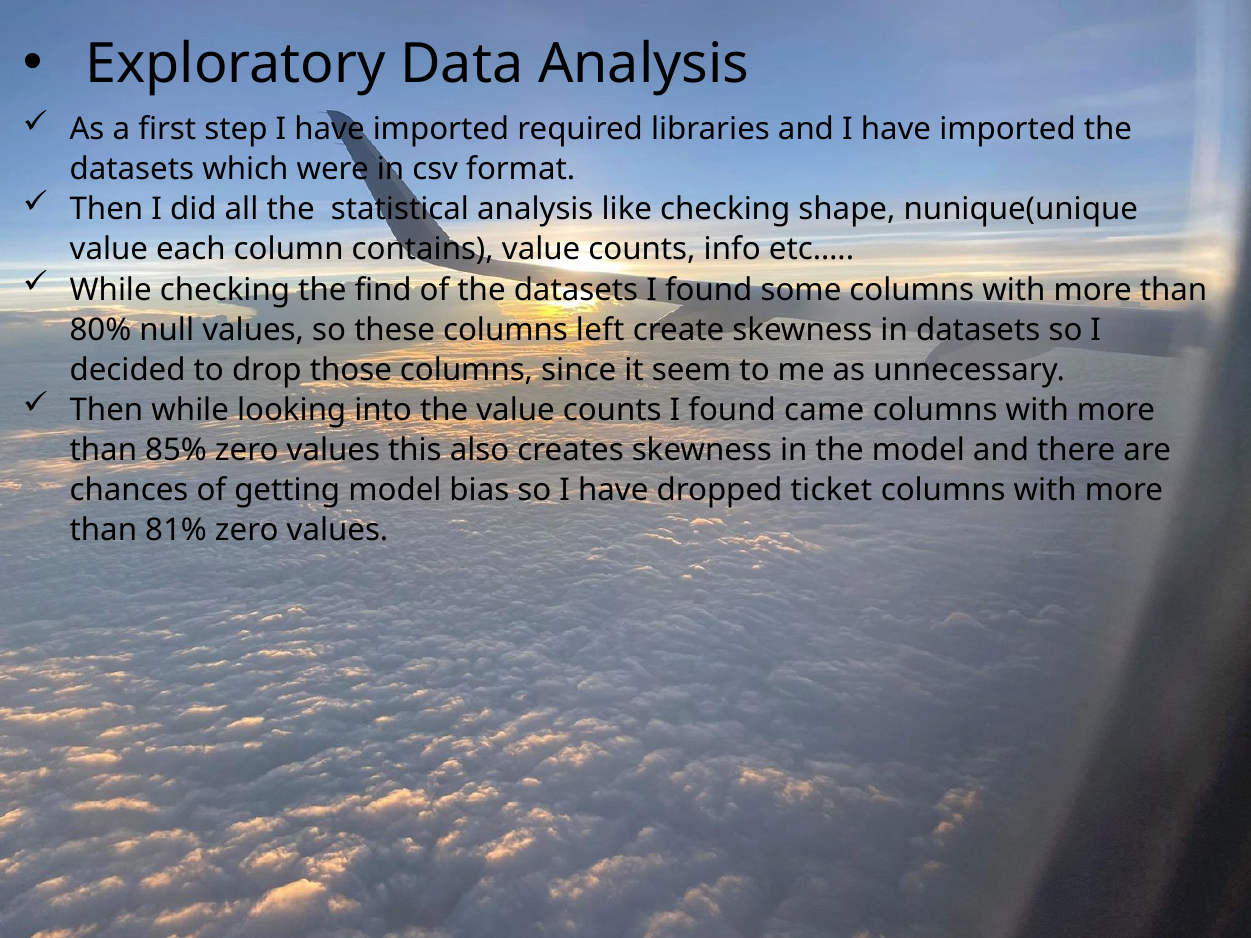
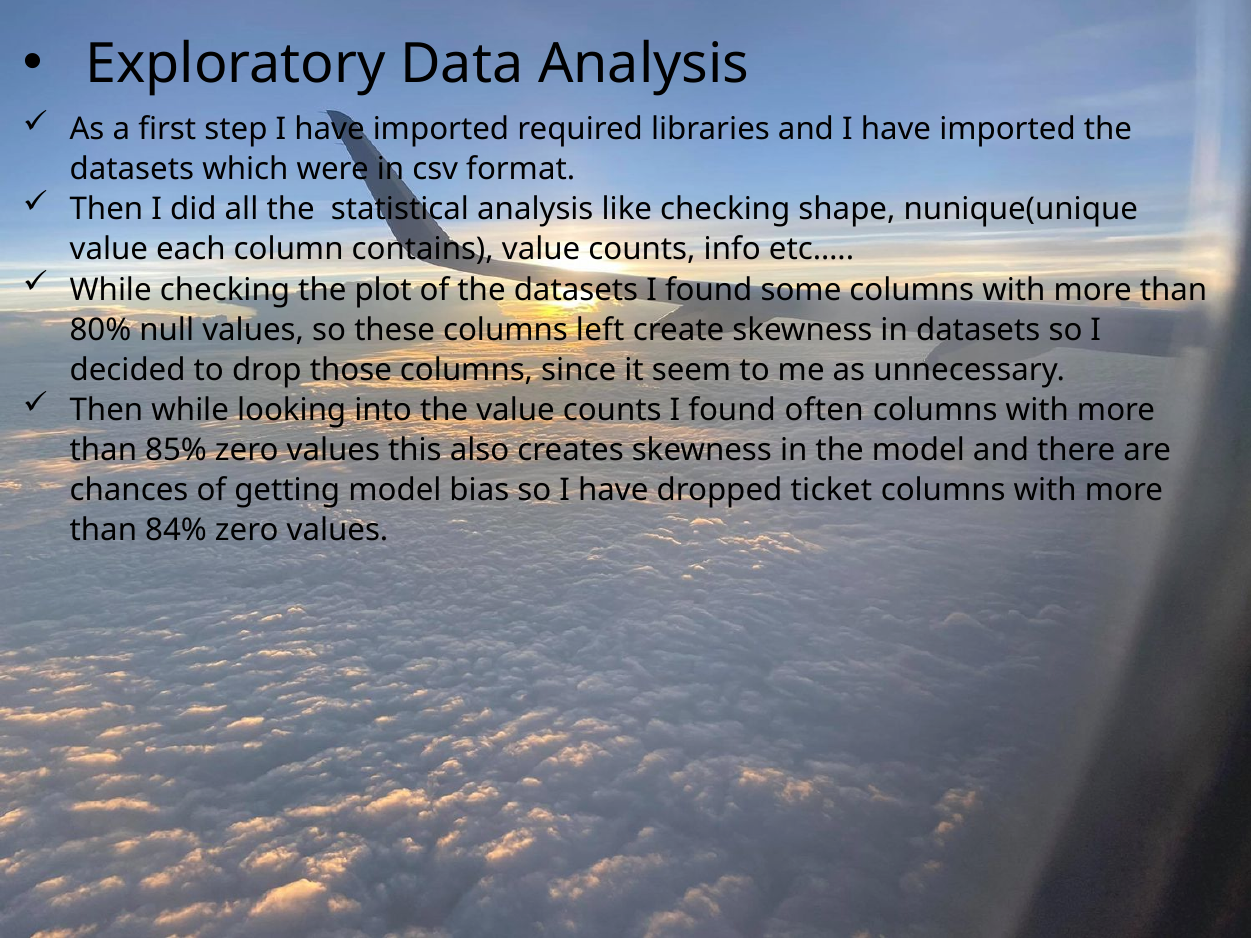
find: find -> plot
came: came -> often
81%: 81% -> 84%
